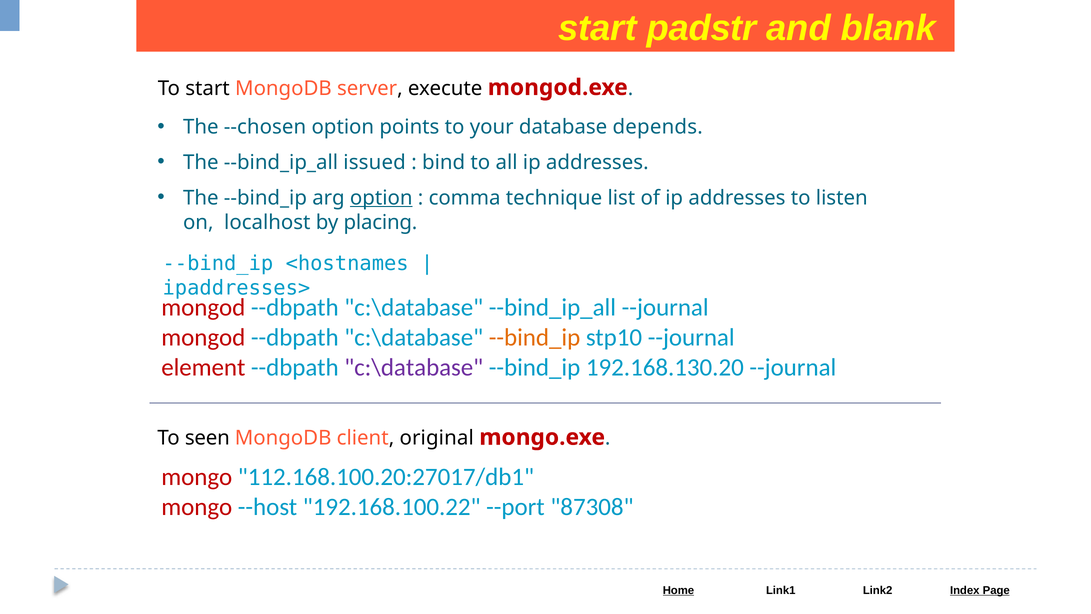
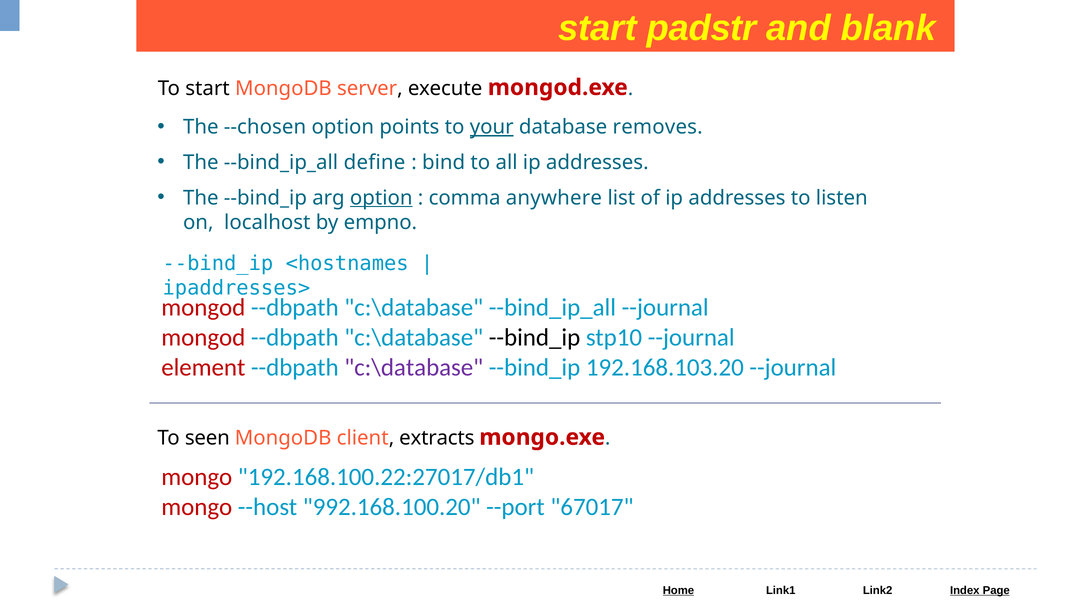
your underline: none -> present
depends: depends -> removes
issued: issued -> define
technique: technique -> anywhere
placing: placing -> empno
--bind_ip at (535, 337) colour: orange -> black
192.168.130.20: 192.168.130.20 -> 192.168.103.20
original: original -> extracts
112.168.100.20:27017/db1: 112.168.100.20:27017/db1 -> 192.168.100.22:27017/db1
192.168.100.22: 192.168.100.22 -> 992.168.100.20
87308: 87308 -> 67017
